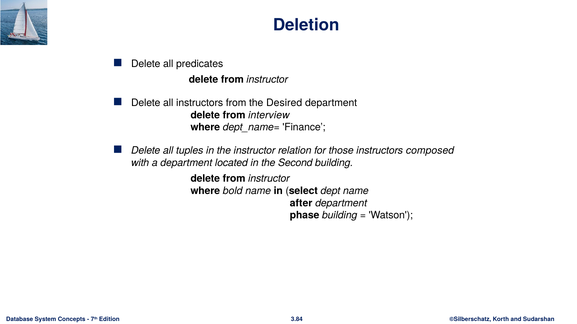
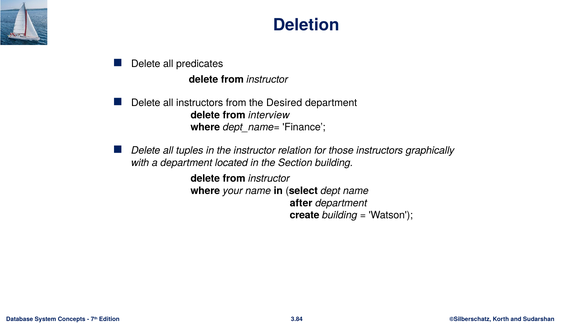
composed: composed -> graphically
Second: Second -> Section
bold: bold -> your
phase: phase -> create
